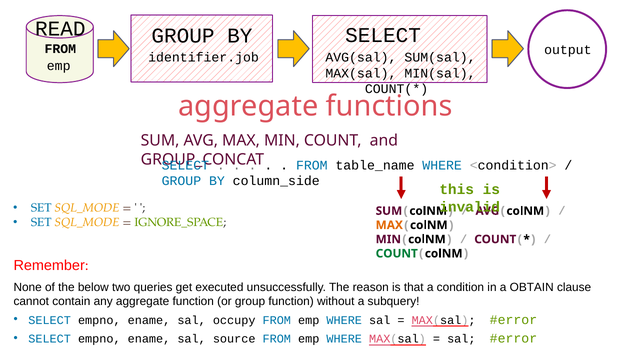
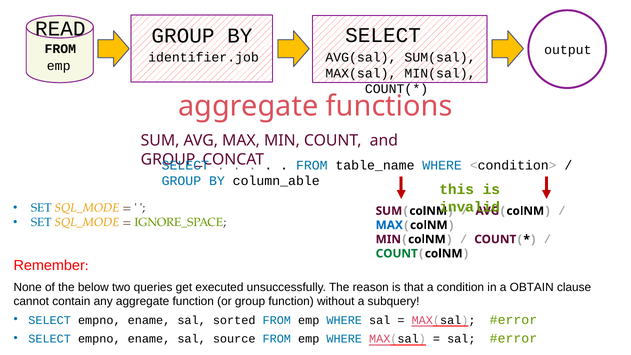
column_side: column_side -> column_able
MAX at (389, 225) colour: orange -> blue
occupy: occupy -> sorted
